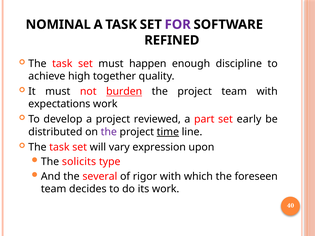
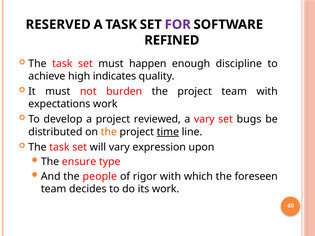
NOMINAL: NOMINAL -> RESERVED
together: together -> indicates
burden underline: present -> none
a part: part -> vary
early: early -> bugs
the at (109, 132) colour: purple -> orange
solicits: solicits -> ensure
several: several -> people
